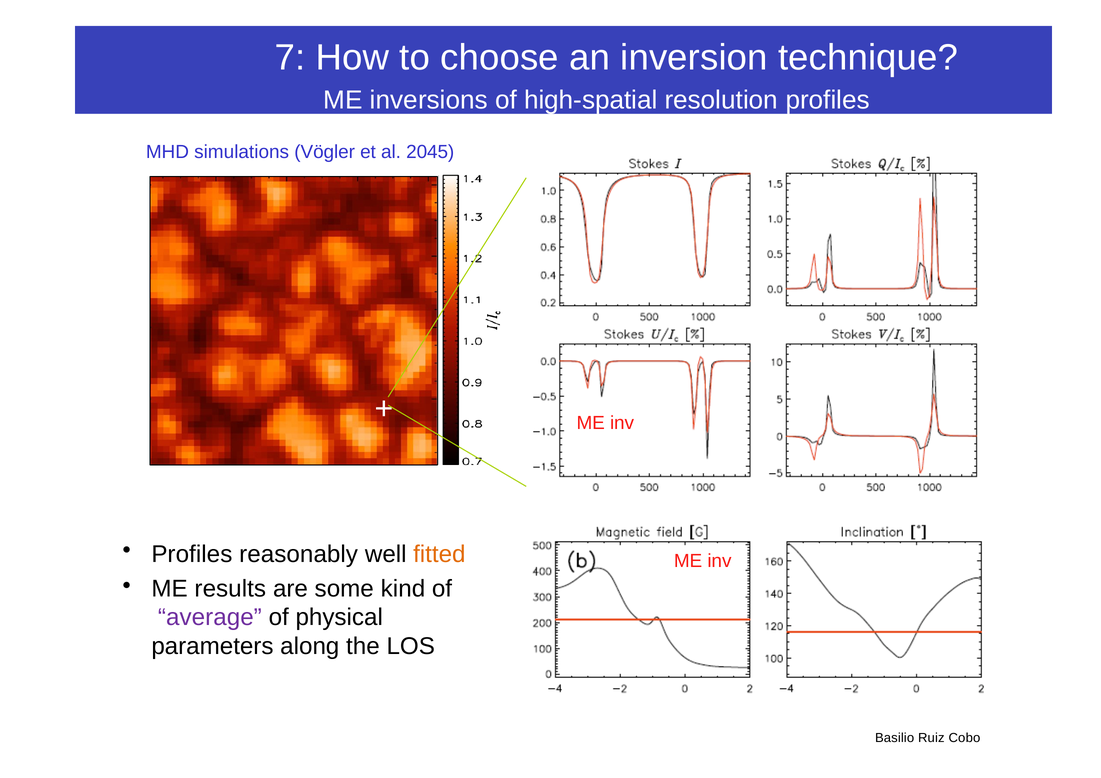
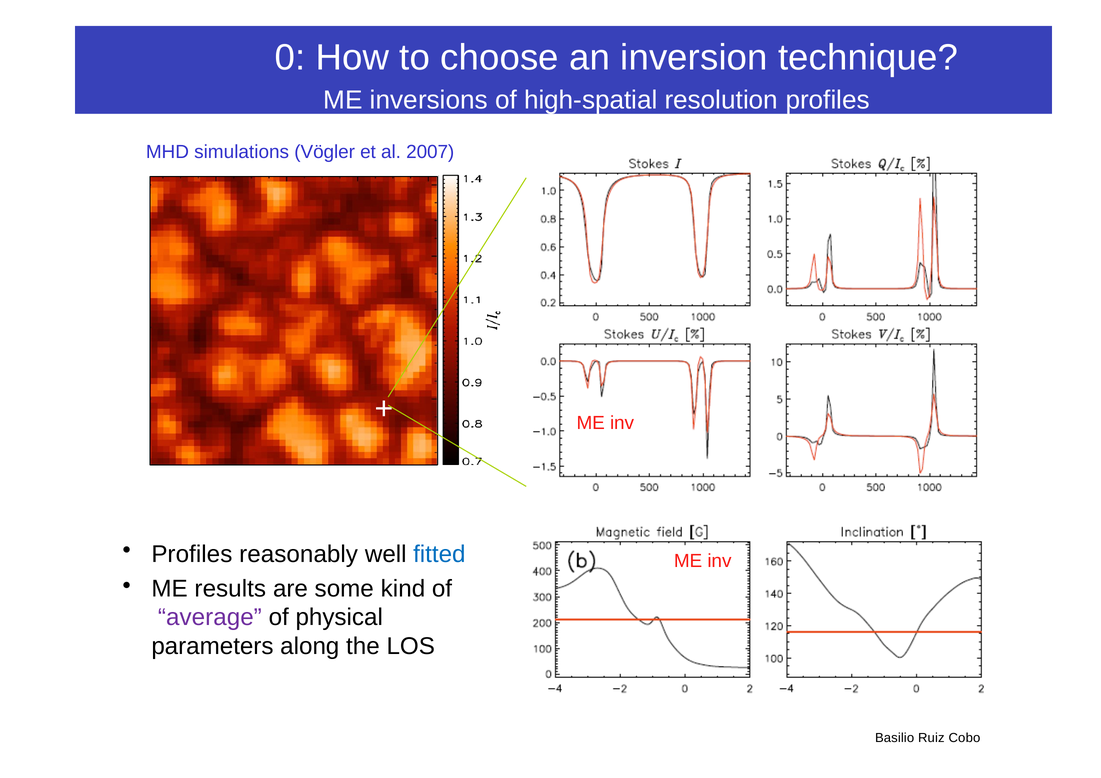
7: 7 -> 0
2045: 2045 -> 2007
fitted colour: orange -> blue
